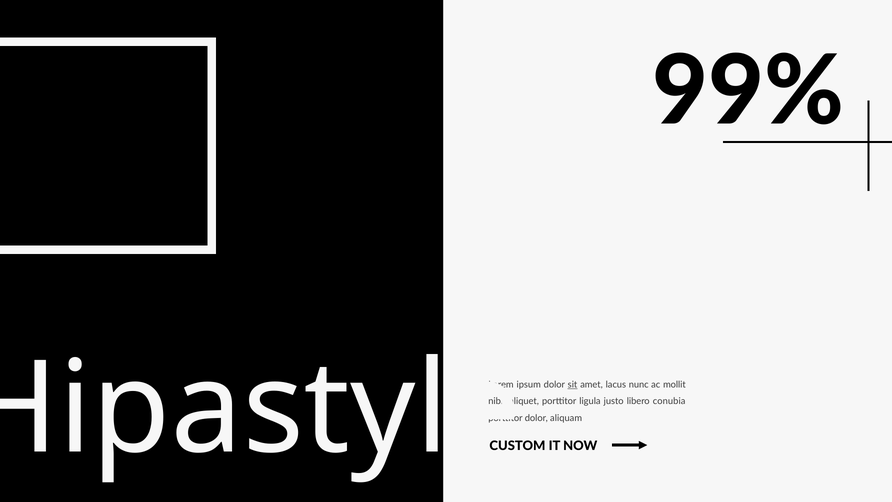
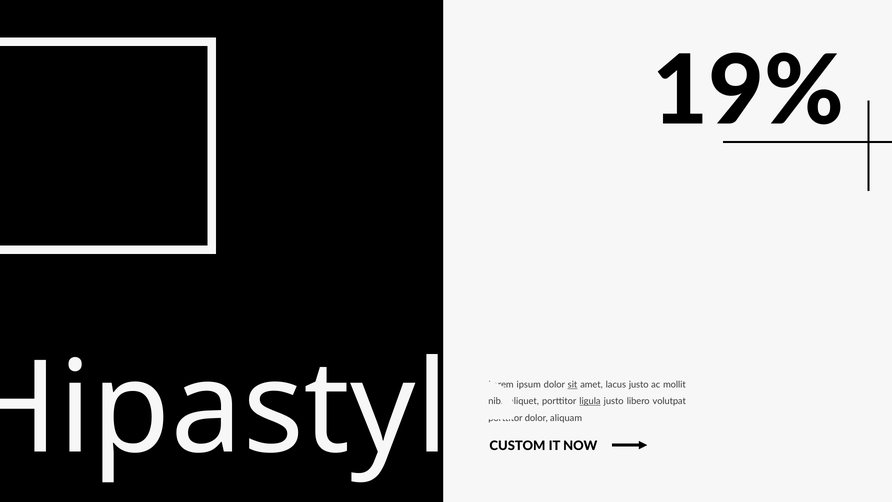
99%: 99% -> 19%
lacus nunc: nunc -> justo
ligula underline: none -> present
conubia: conubia -> volutpat
